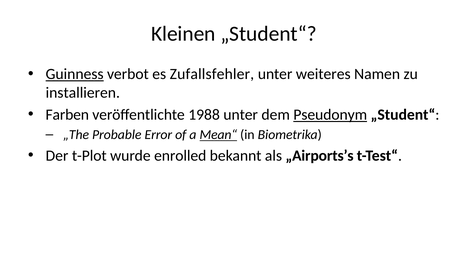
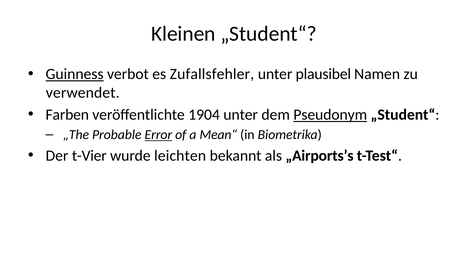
weiteres: weiteres -> plausibel
installieren: installieren -> verwendet
1988: 1988 -> 1904
Error underline: none -> present
Mean“ underline: present -> none
t-Plot: t-Plot -> t-Vier
enrolled: enrolled -> leichten
